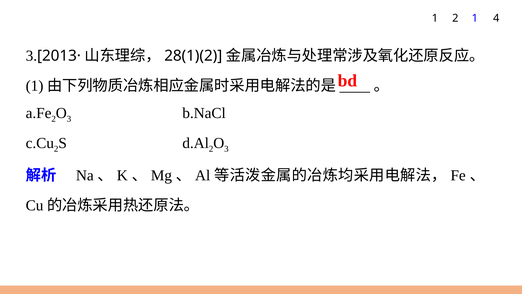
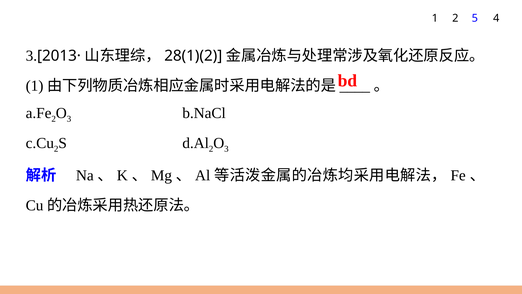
2 1: 1 -> 5
